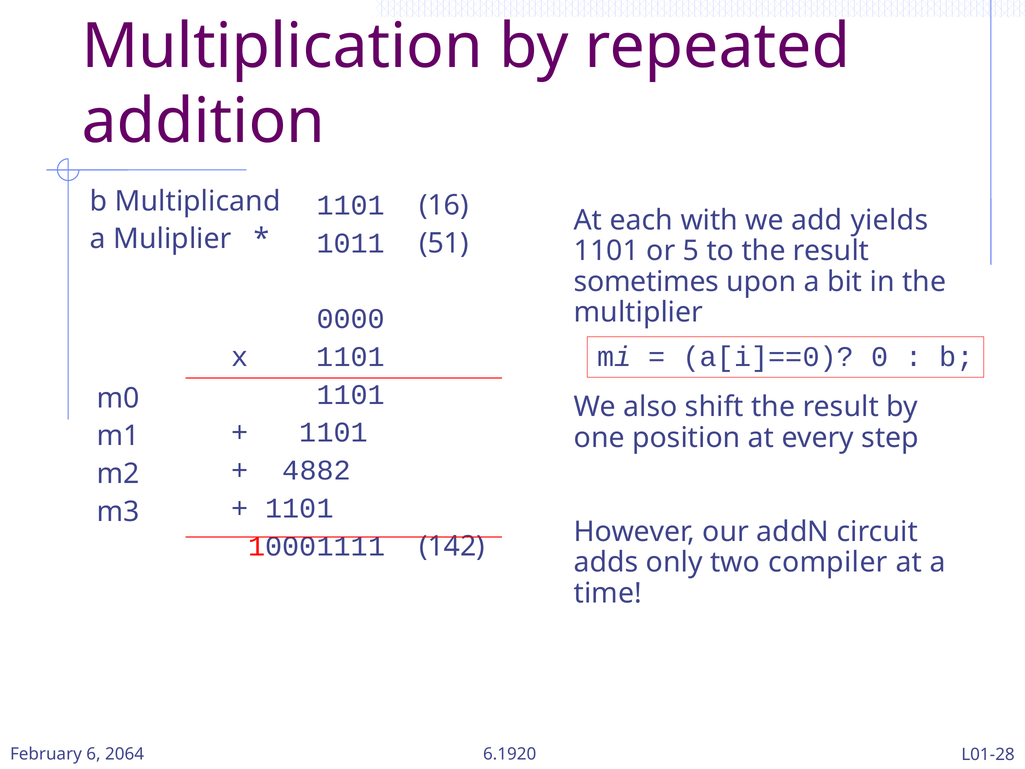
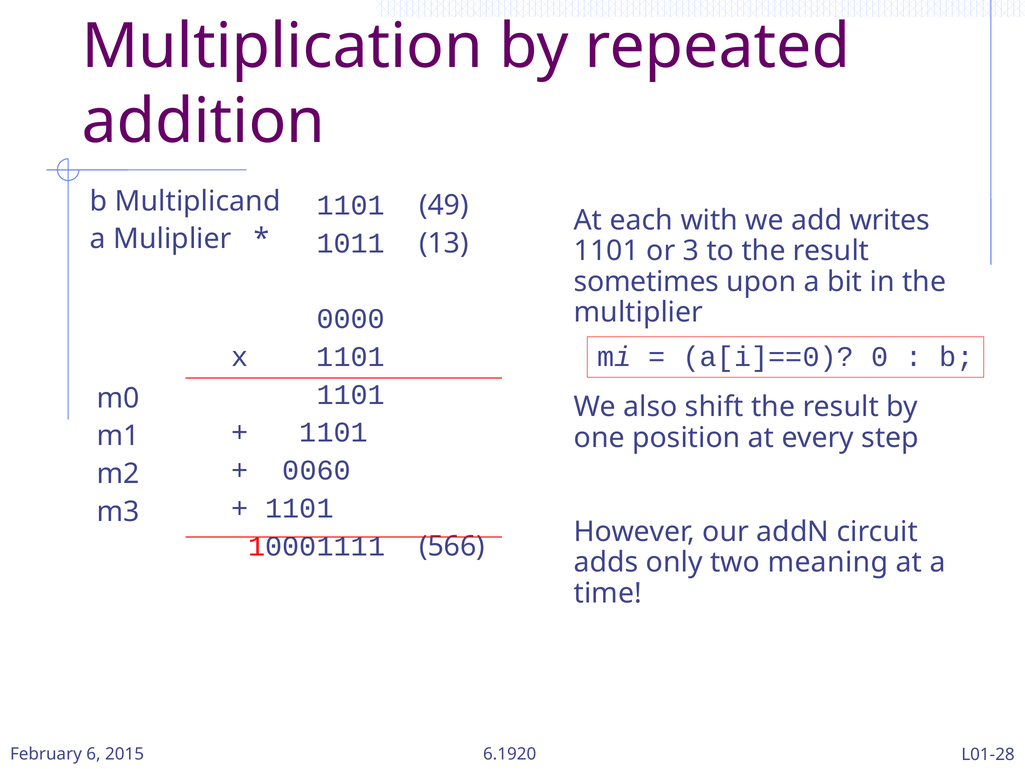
16: 16 -> 49
yields: yields -> writes
51: 51 -> 13
5: 5 -> 3
4882: 4882 -> 0060
142: 142 -> 566
compiler: compiler -> meaning
2064: 2064 -> 2015
